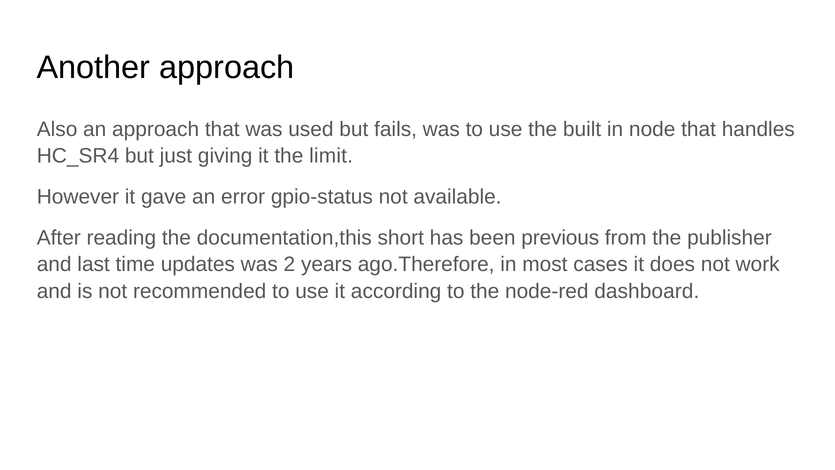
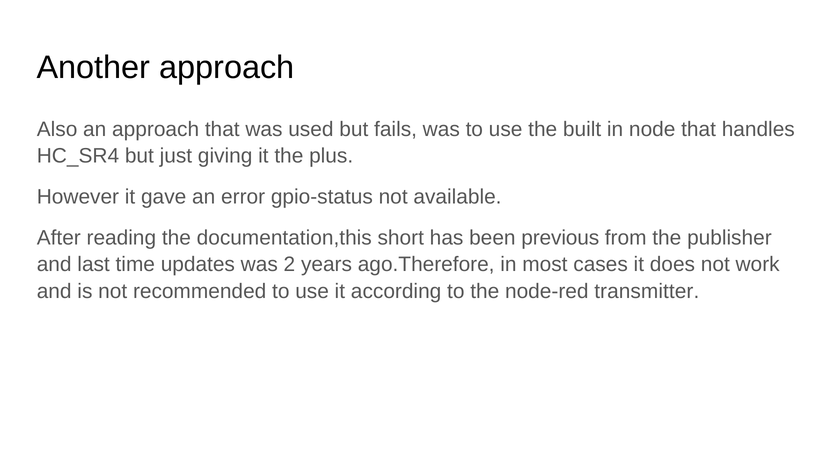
limit: limit -> plus
dashboard: dashboard -> transmitter
